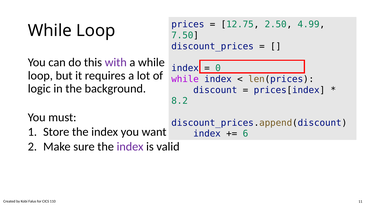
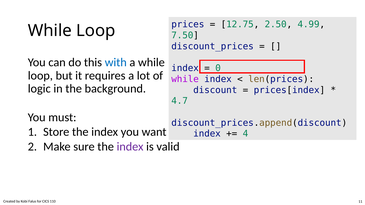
with colour: purple -> blue
8.2: 8.2 -> 4.7
6: 6 -> 4
